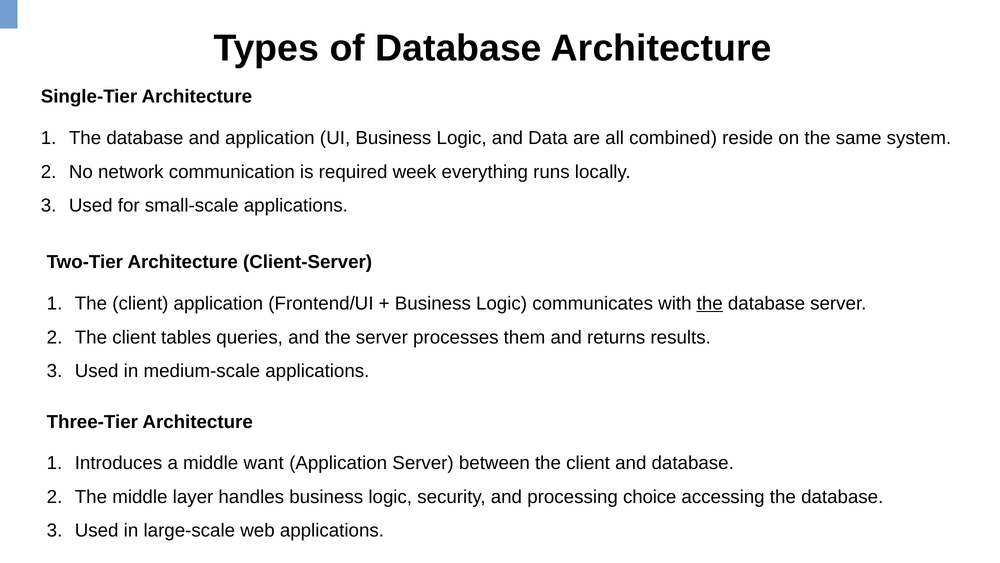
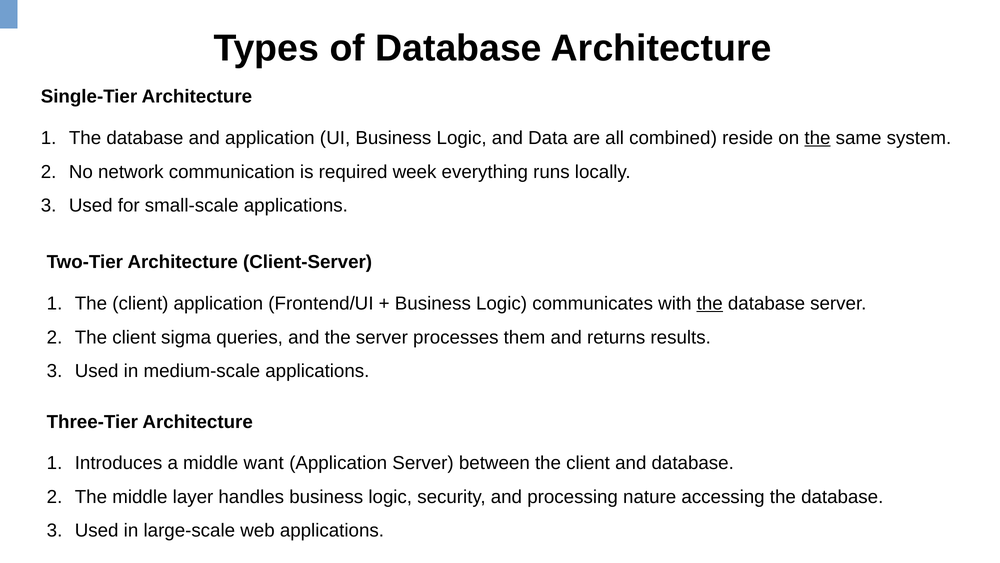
the at (817, 138) underline: none -> present
tables: tables -> sigma
choice: choice -> nature
